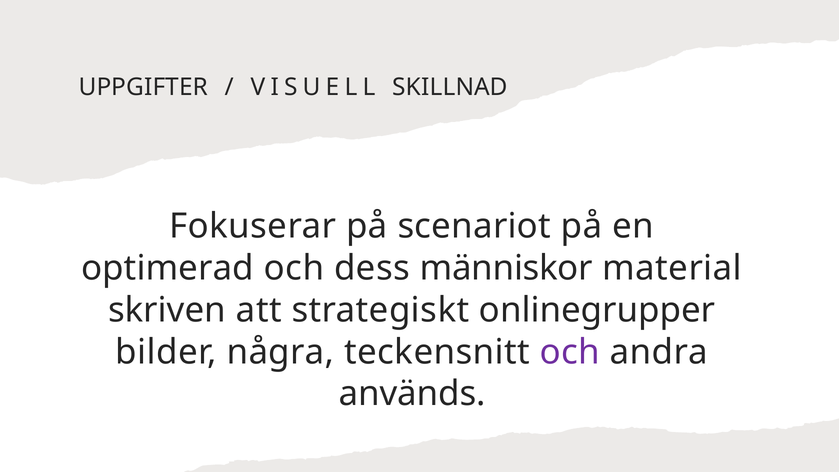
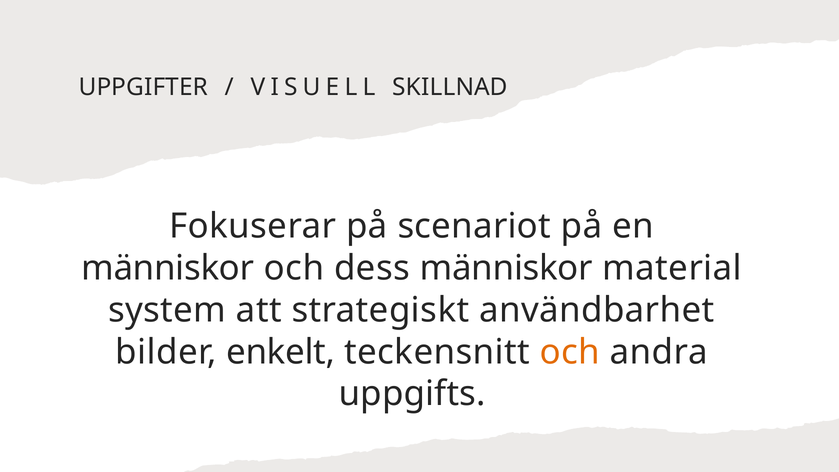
optimerad at (168, 268): optimerad -> människor
skriven: skriven -> system
onlinegrupper: onlinegrupper -> användbarhet
några: några -> enkelt
och at (570, 352) colour: purple -> orange
används: används -> uppgifts
